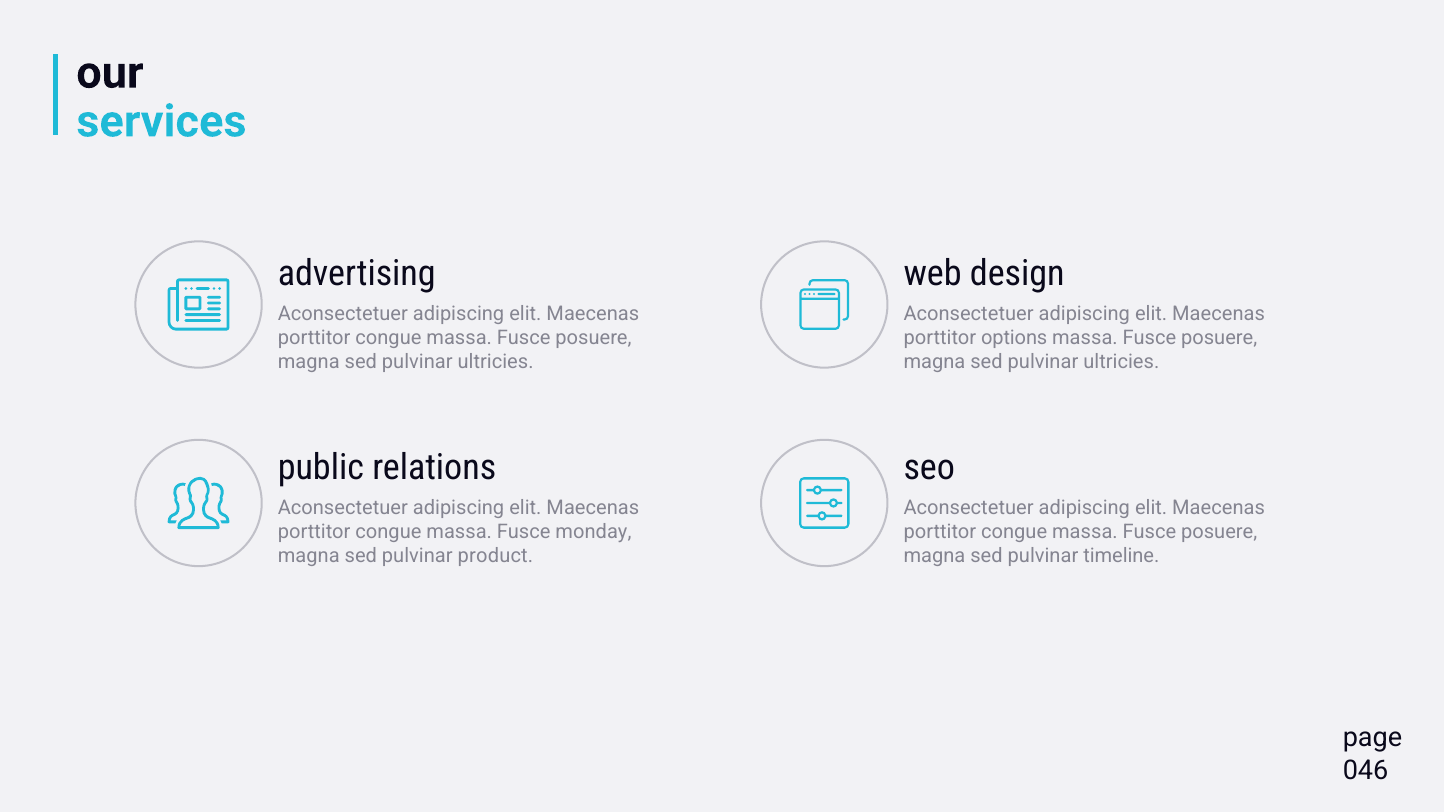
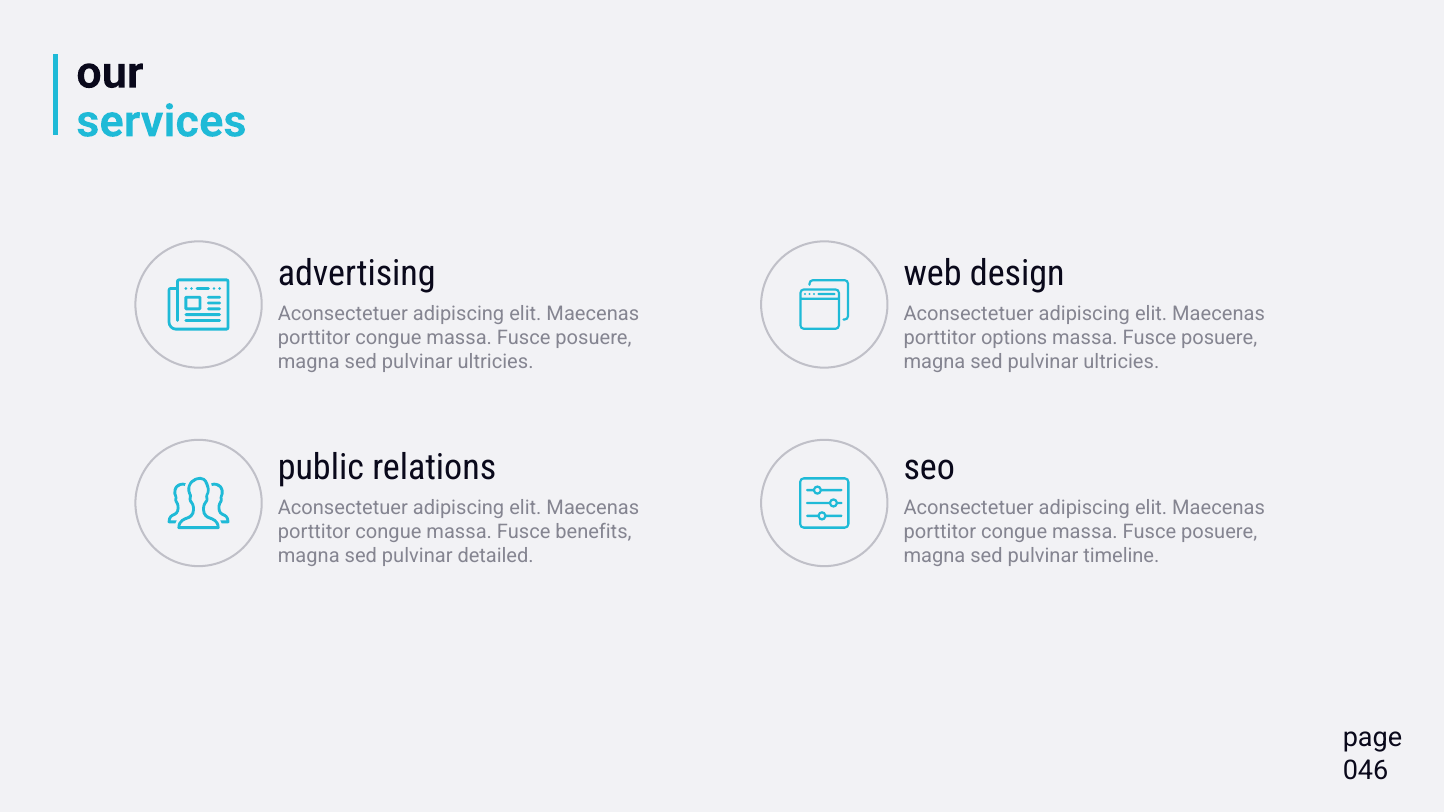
monday: monday -> benefits
product: product -> detailed
